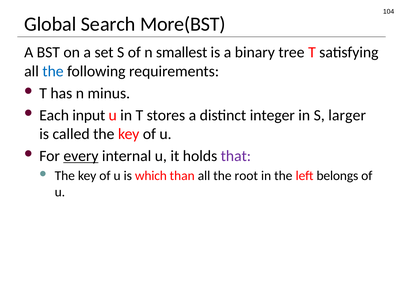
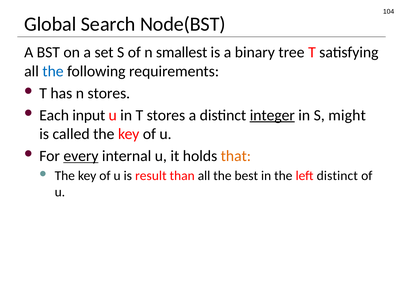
More(BST: More(BST -> Node(BST
n minus: minus -> stores
integer underline: none -> present
larger: larger -> might
that colour: purple -> orange
which: which -> result
root: root -> best
left belongs: belongs -> distinct
